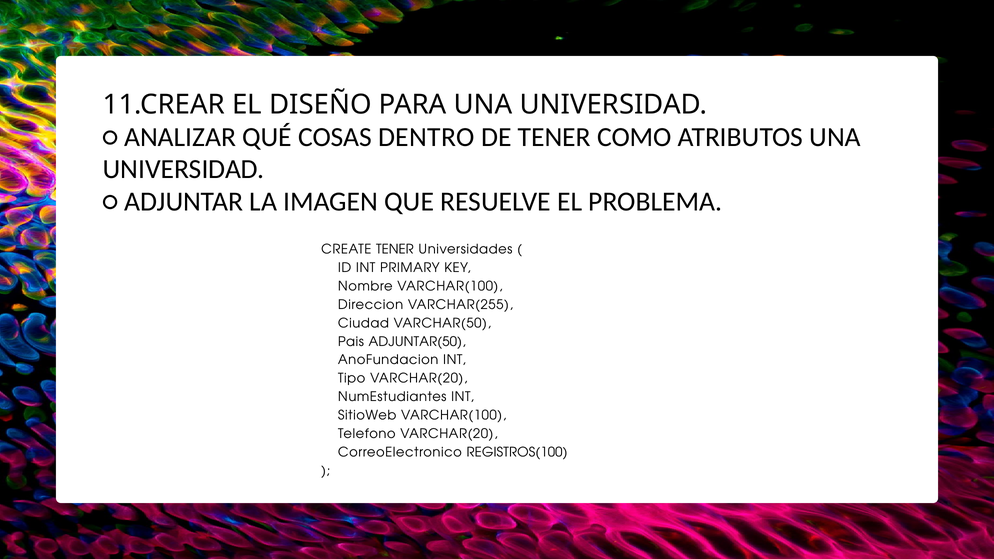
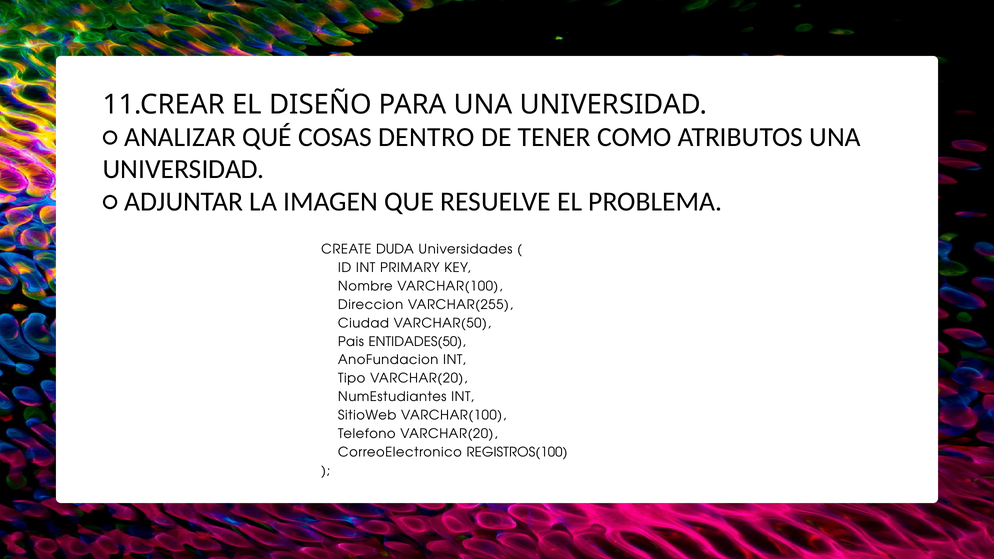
CREATE TENER: TENER -> DUDA
ADJUNTAR(50: ADJUNTAR(50 -> ENTIDADES(50
